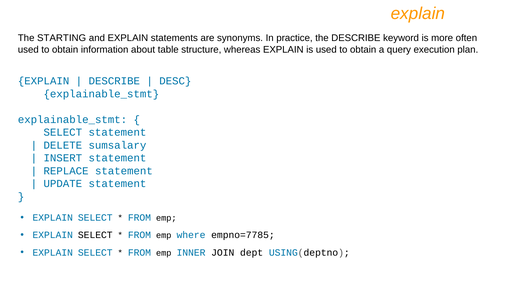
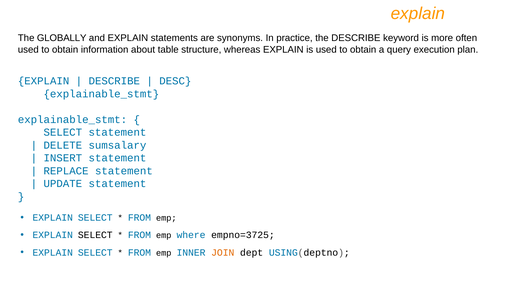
STARTING: STARTING -> GLOBALLY
empno=7785: empno=7785 -> empno=3725
JOIN colour: black -> orange
